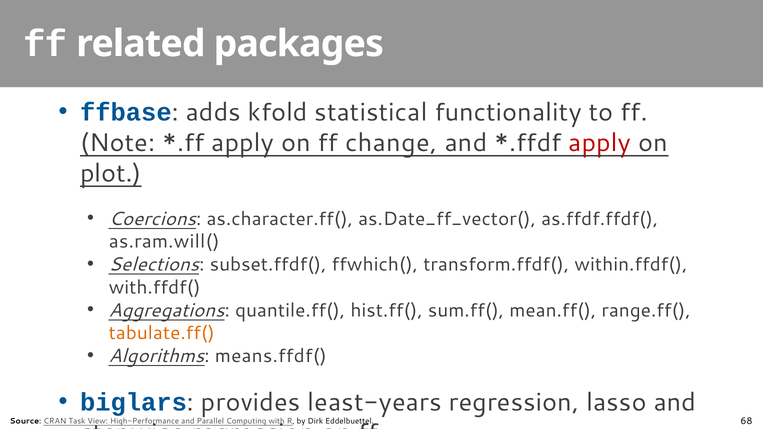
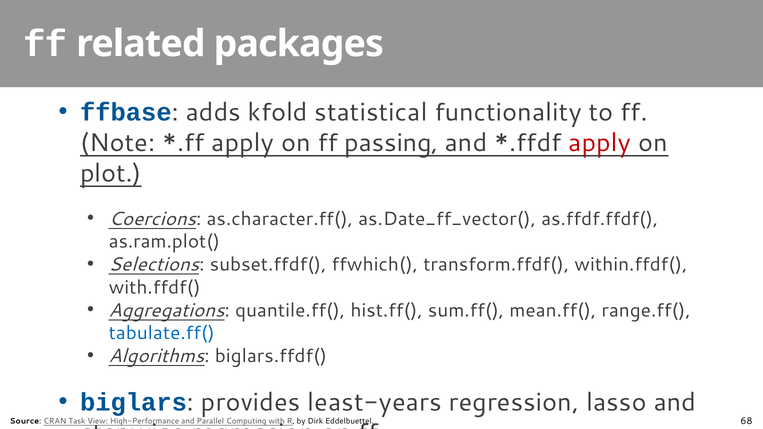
change: change -> passing
as.ram.will(: as.ram.will( -> as.ram.plot(
tabulate.ff( colour: orange -> blue
means.ffdf(: means.ffdf( -> biglars.ffdf(
